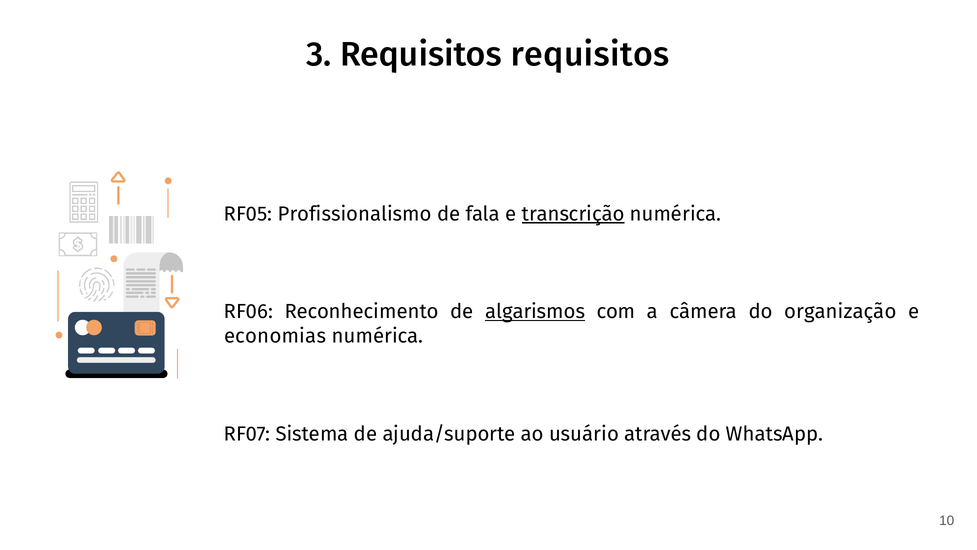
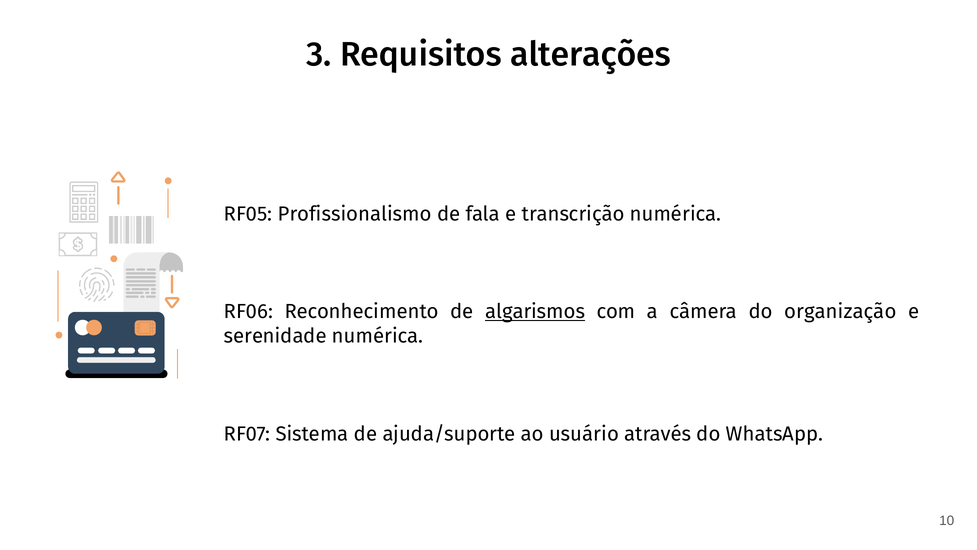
Requisitos requisitos: requisitos -> alterações
transcrição underline: present -> none
economias: economias -> serenidade
